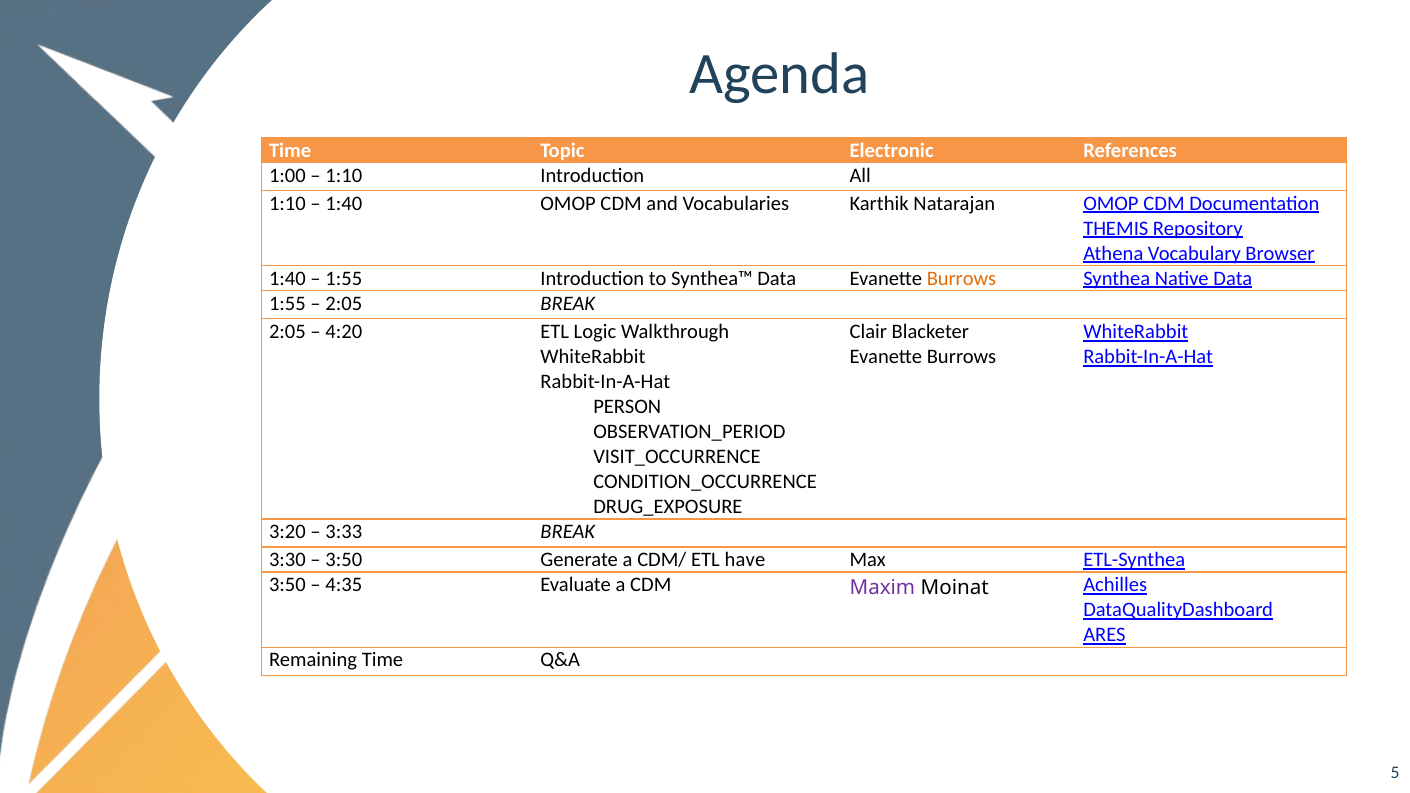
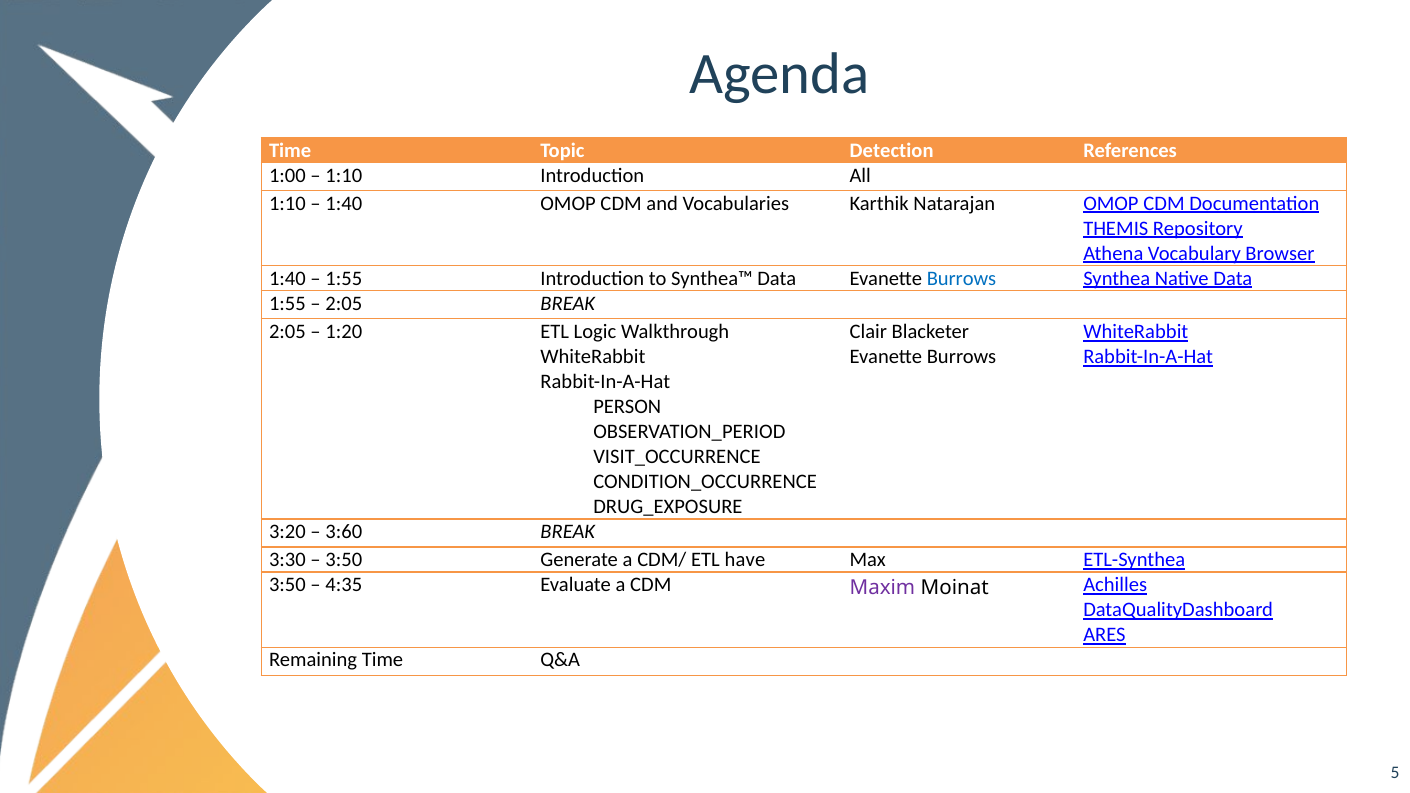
Electronic: Electronic -> Detection
Burrows at (961, 278) colour: orange -> blue
4:20: 4:20 -> 1:20
3:33: 3:33 -> 3:60
